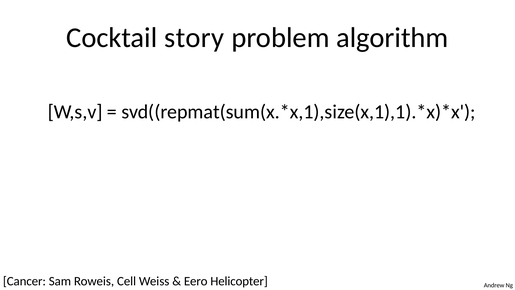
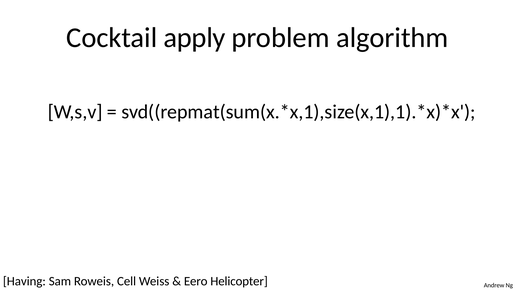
story: story -> apply
Cancer: Cancer -> Having
